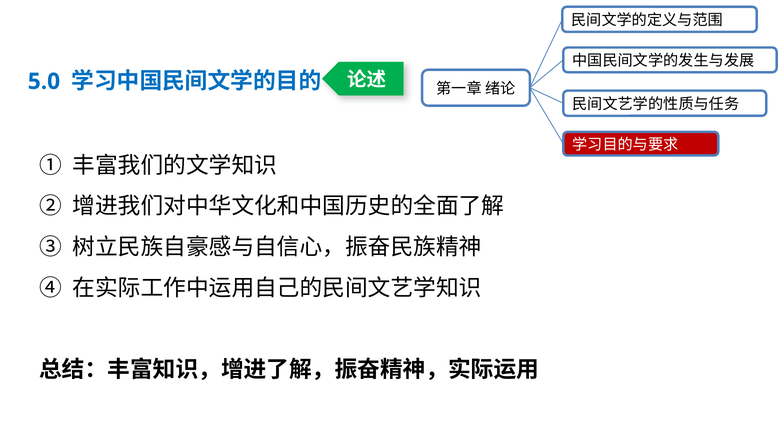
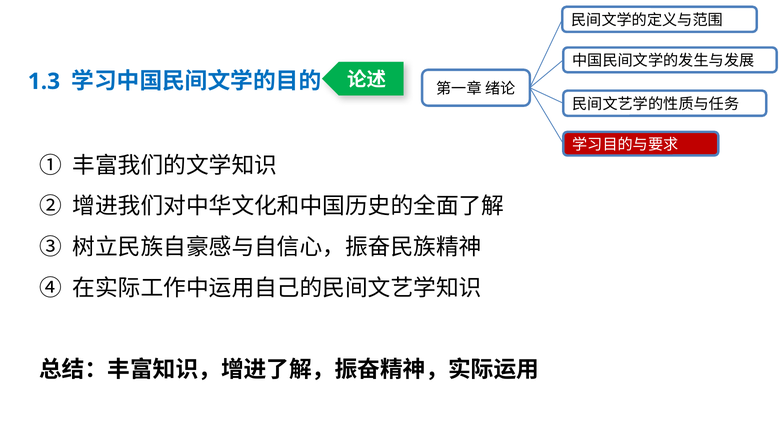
5.0: 5.0 -> 1.3
